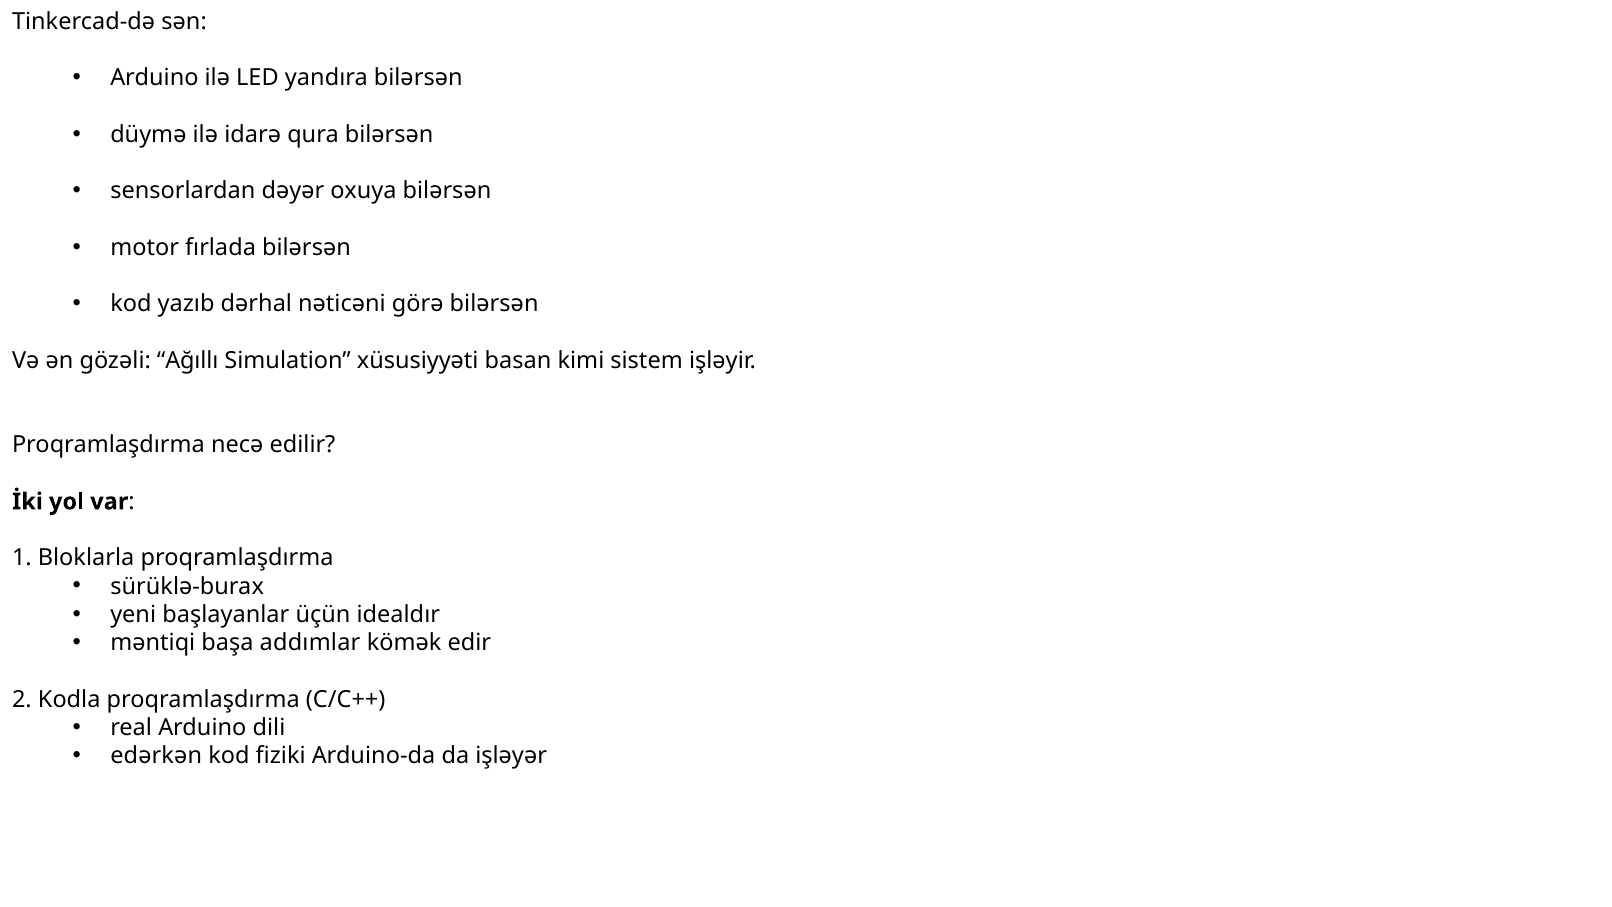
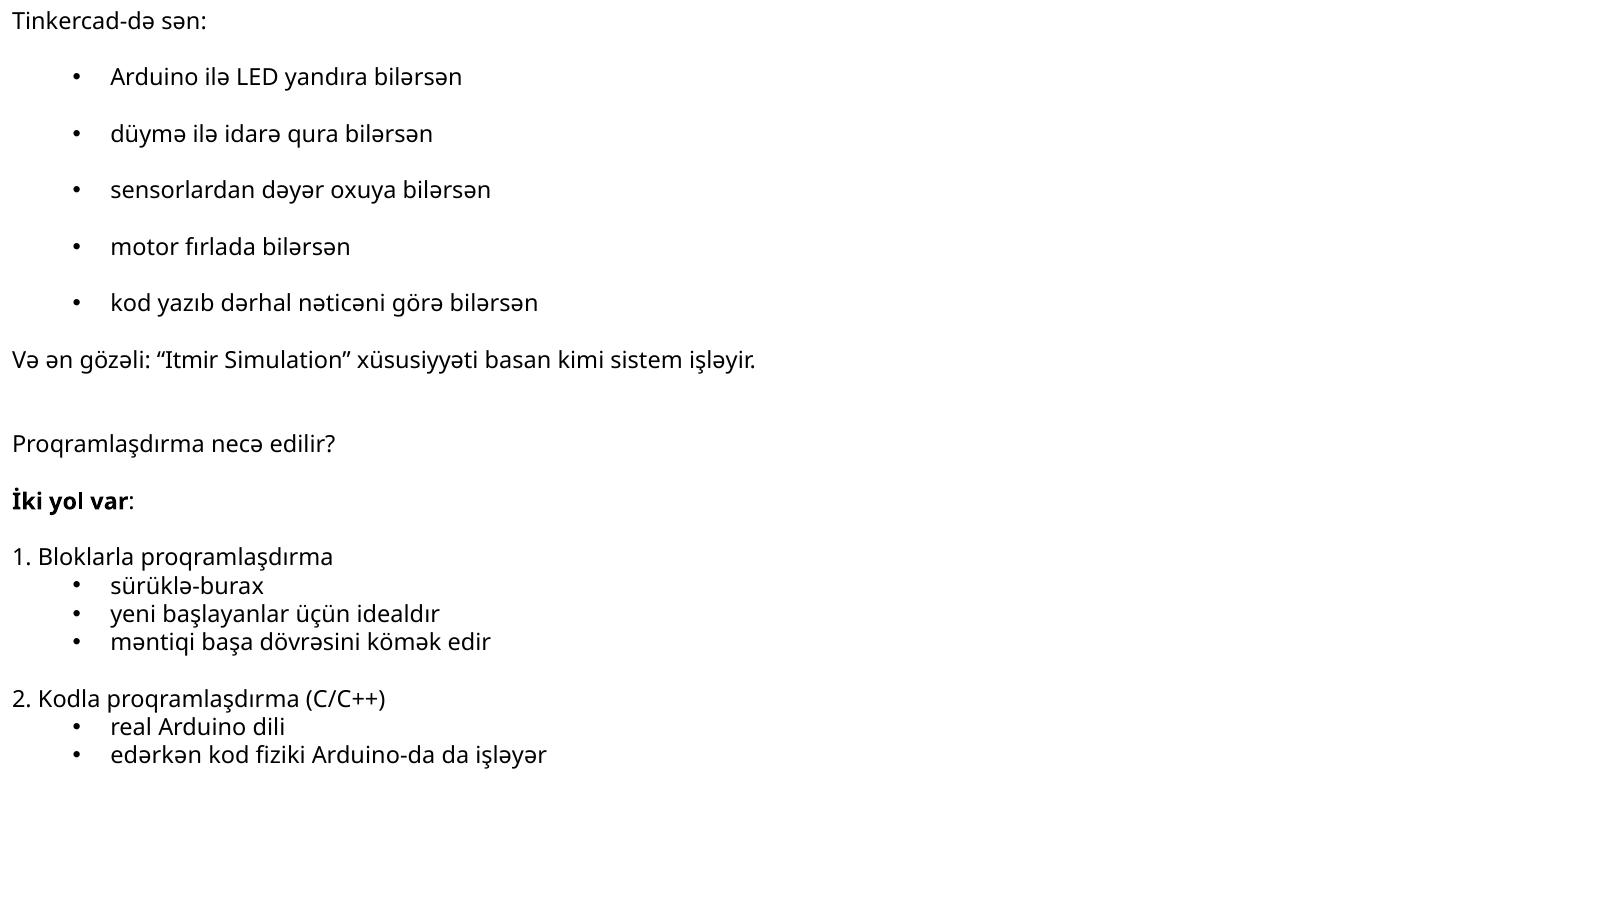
Ağıllı: Ağıllı -> Itmir
addımlar: addımlar -> dövrəsini
